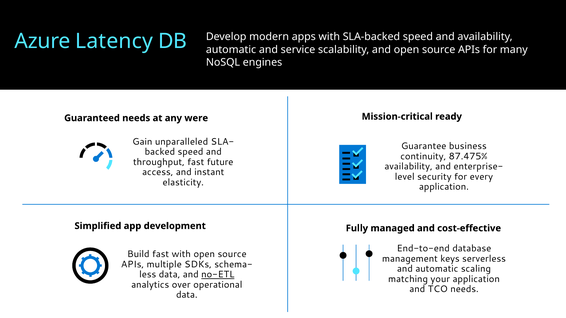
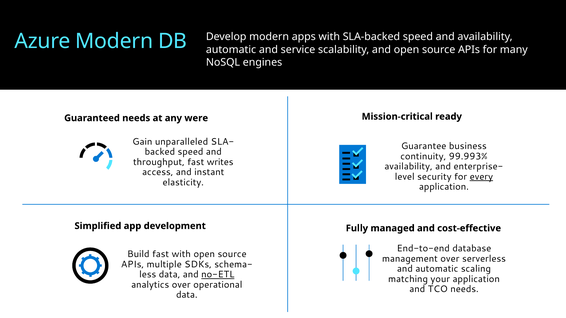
Azure Latency: Latency -> Modern
87.475%: 87.475% -> 99.993%
future: future -> writes
every underline: none -> present
management keys: keys -> over
